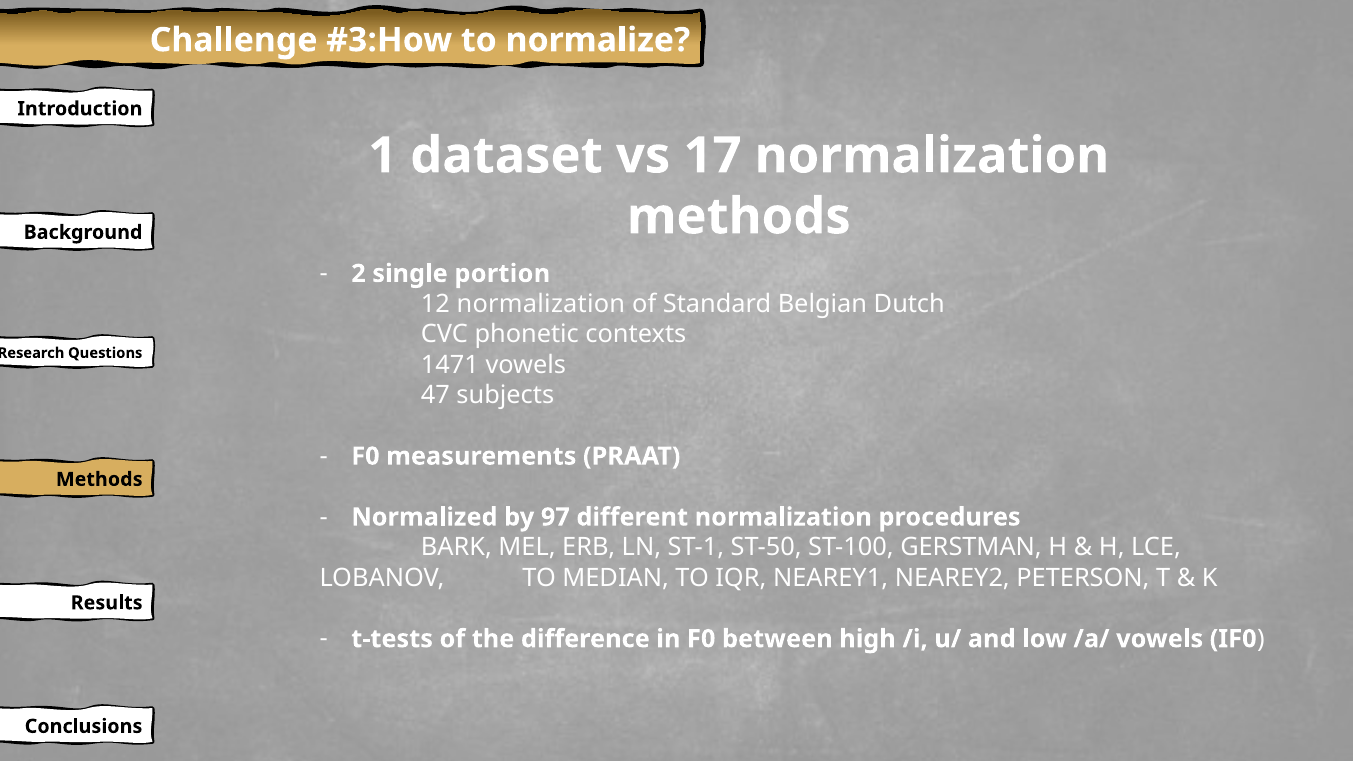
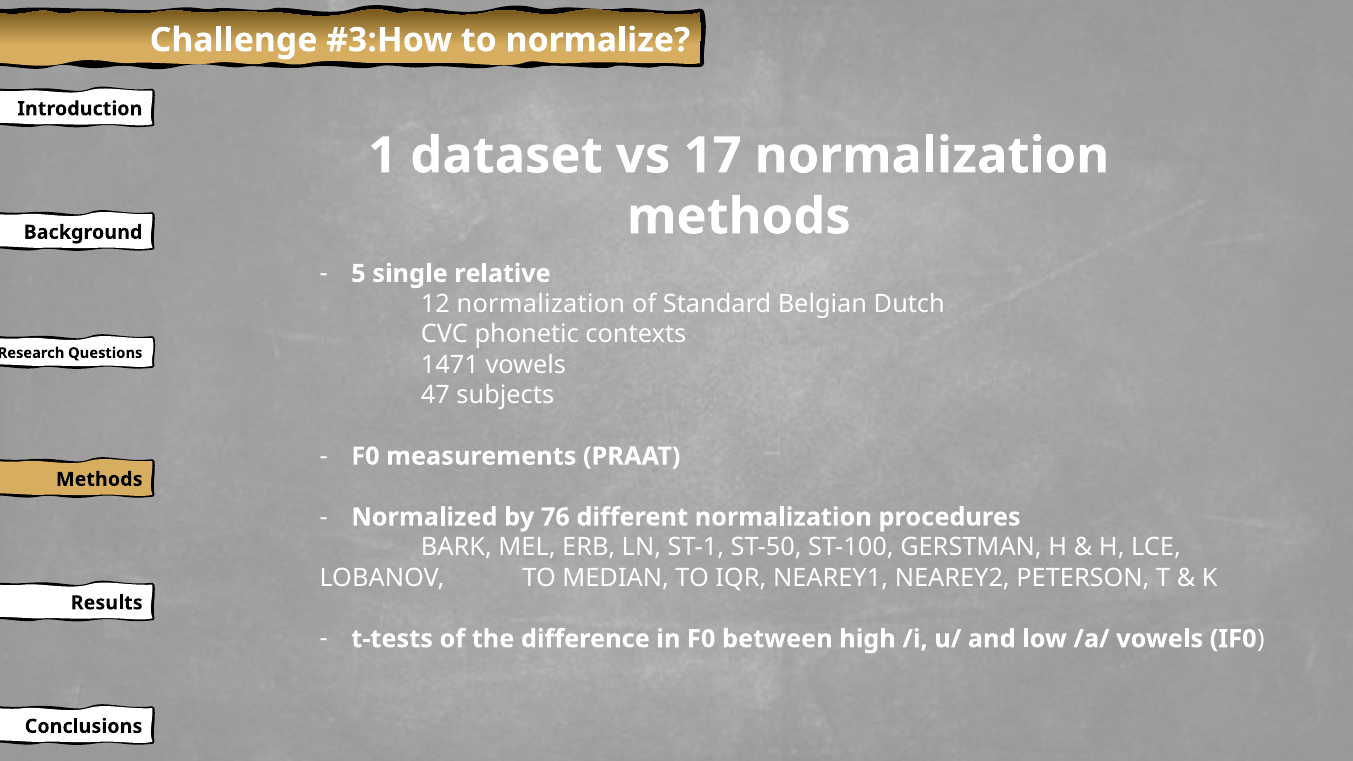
2: 2 -> 5
portion: portion -> relative
97: 97 -> 76
